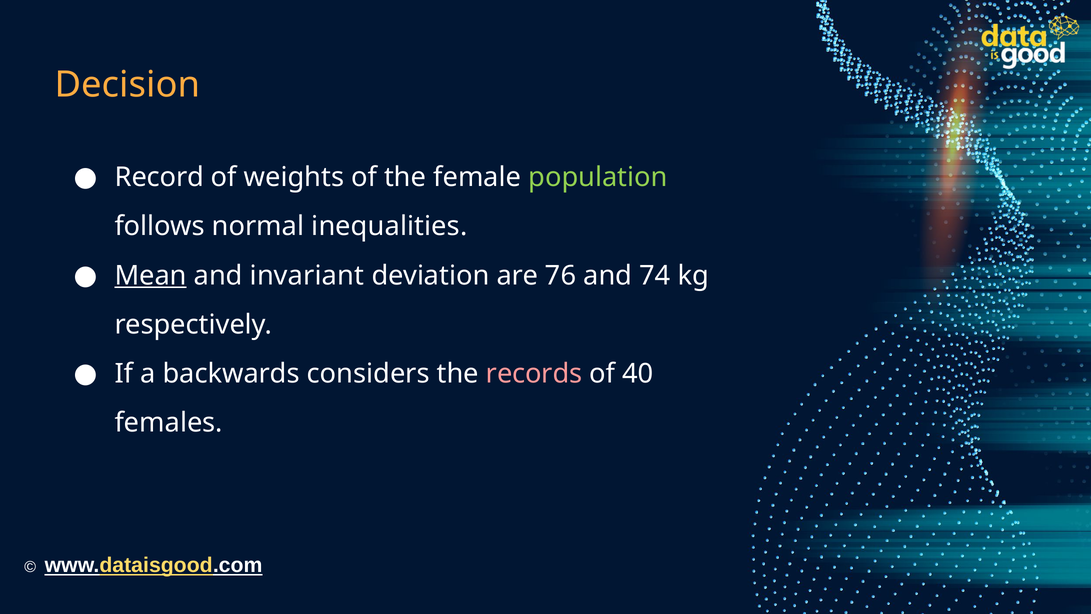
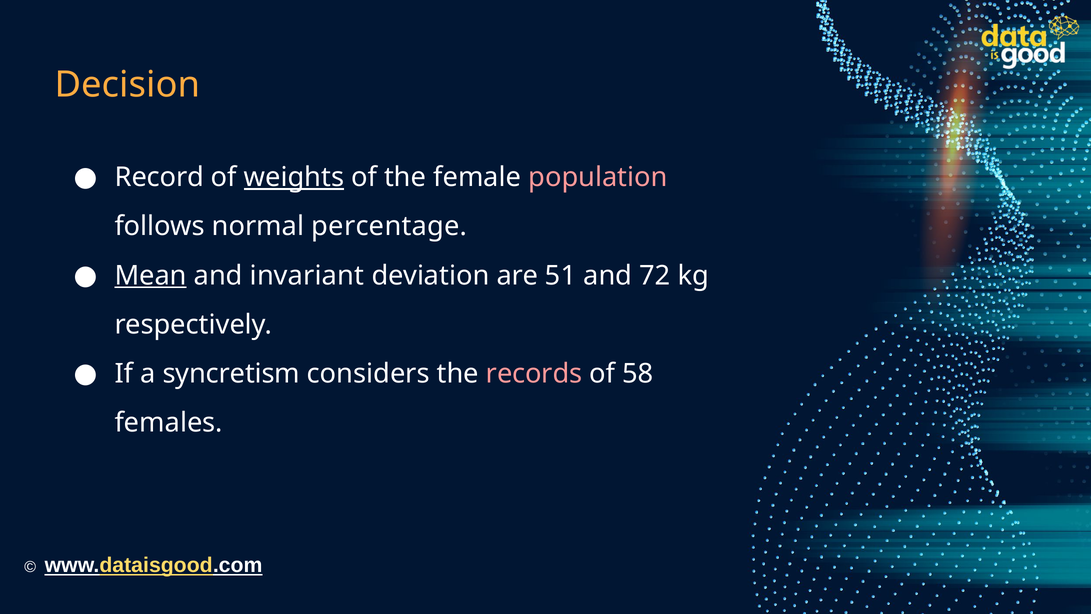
weights underline: none -> present
population colour: light green -> pink
inequalities: inequalities -> percentage
76: 76 -> 51
74: 74 -> 72
backwards: backwards -> syncretism
40: 40 -> 58
